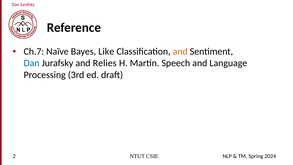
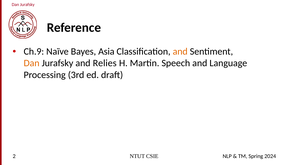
Ch.7: Ch.7 -> Ch.9
Like: Like -> Asia
Dan at (32, 63) colour: blue -> orange
